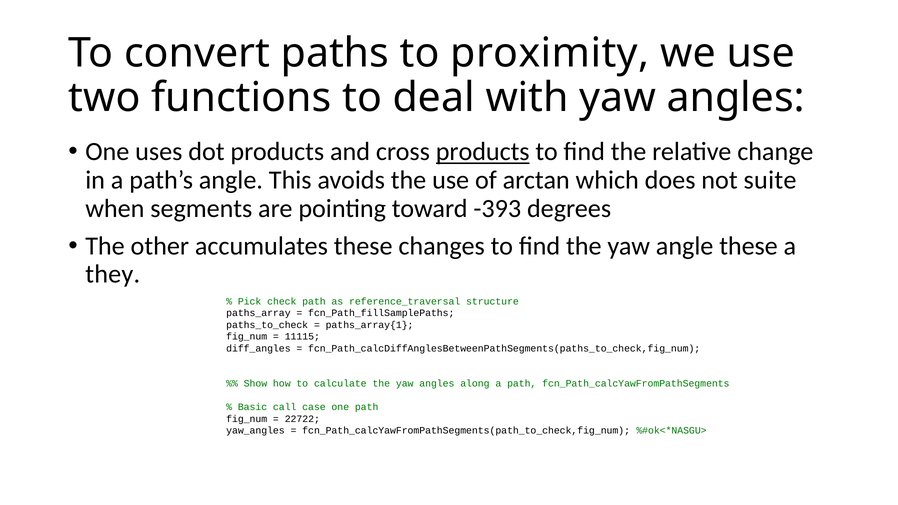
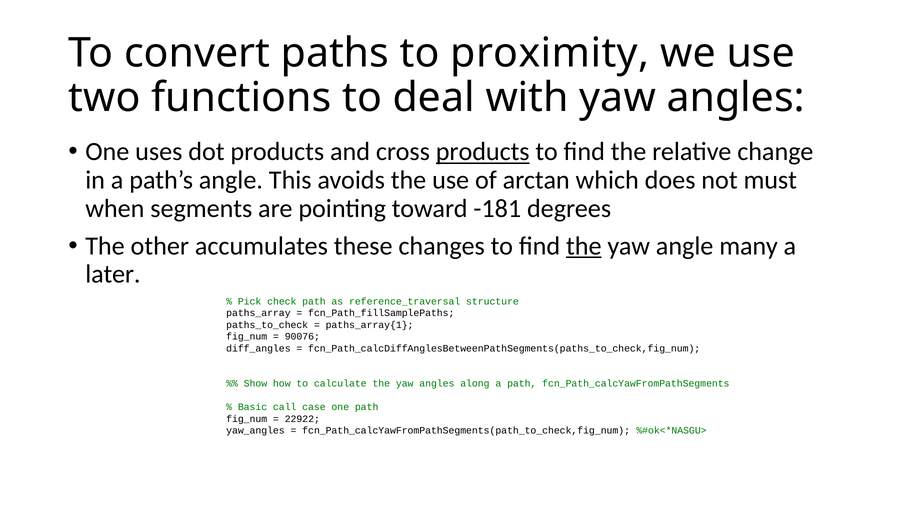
suite: suite -> must
-393: -393 -> -181
the at (584, 246) underline: none -> present
angle these: these -> many
they: they -> later
11115: 11115 -> 90076
22722: 22722 -> 22922
